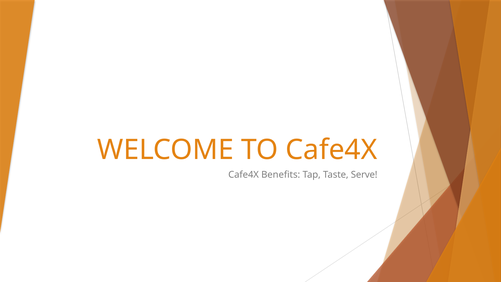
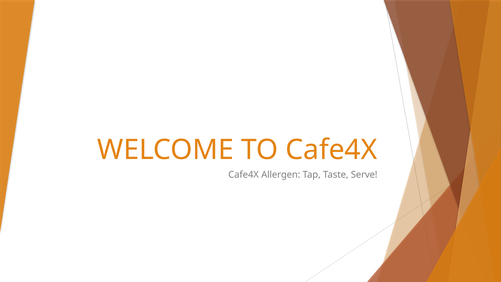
Benefits: Benefits -> Allergen
